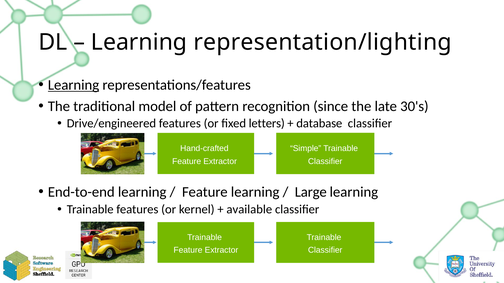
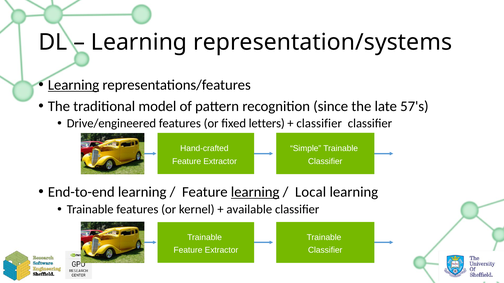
representation/lighting: representation/lighting -> representation/systems
30's: 30's -> 57's
database at (319, 124): database -> classifier
learning at (255, 192) underline: none -> present
Large: Large -> Local
